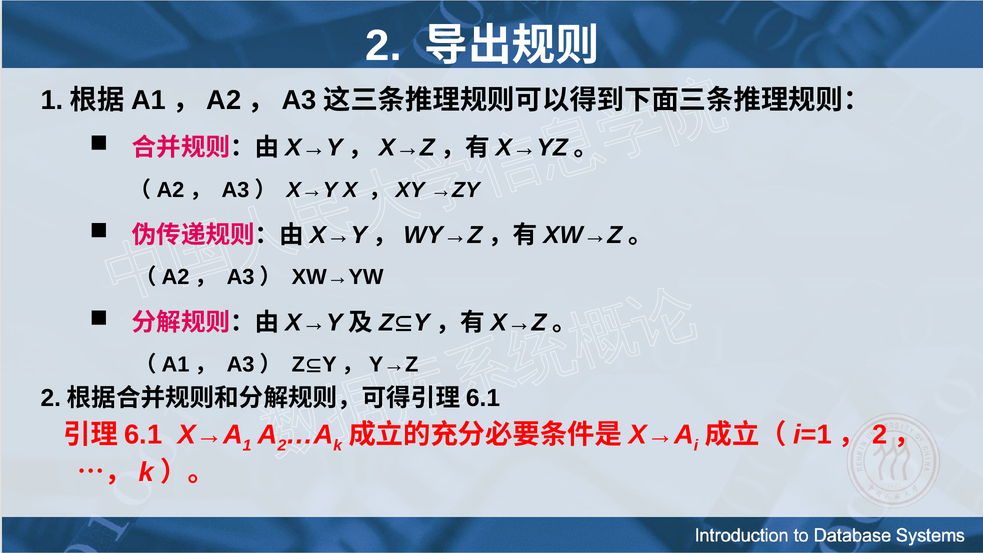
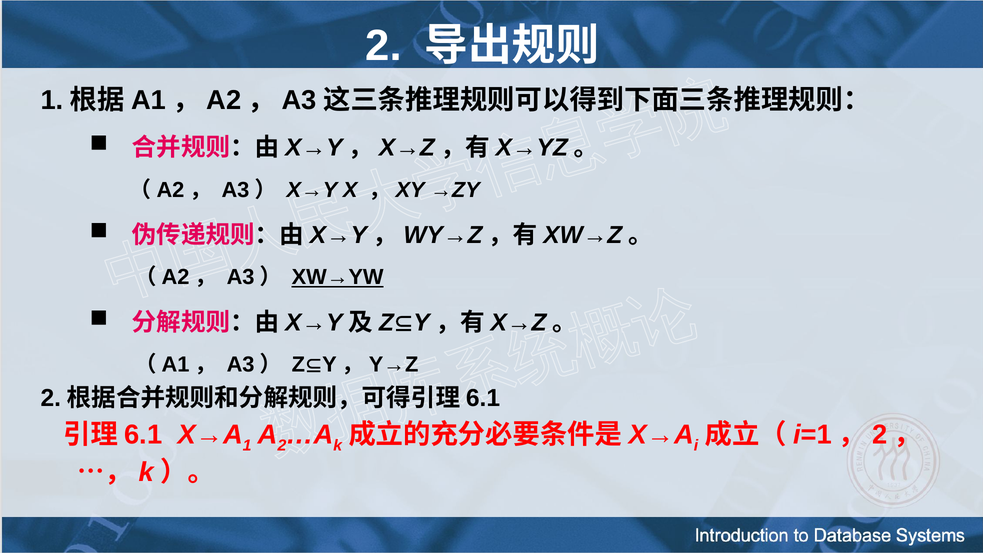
XW→YW underline: none -> present
